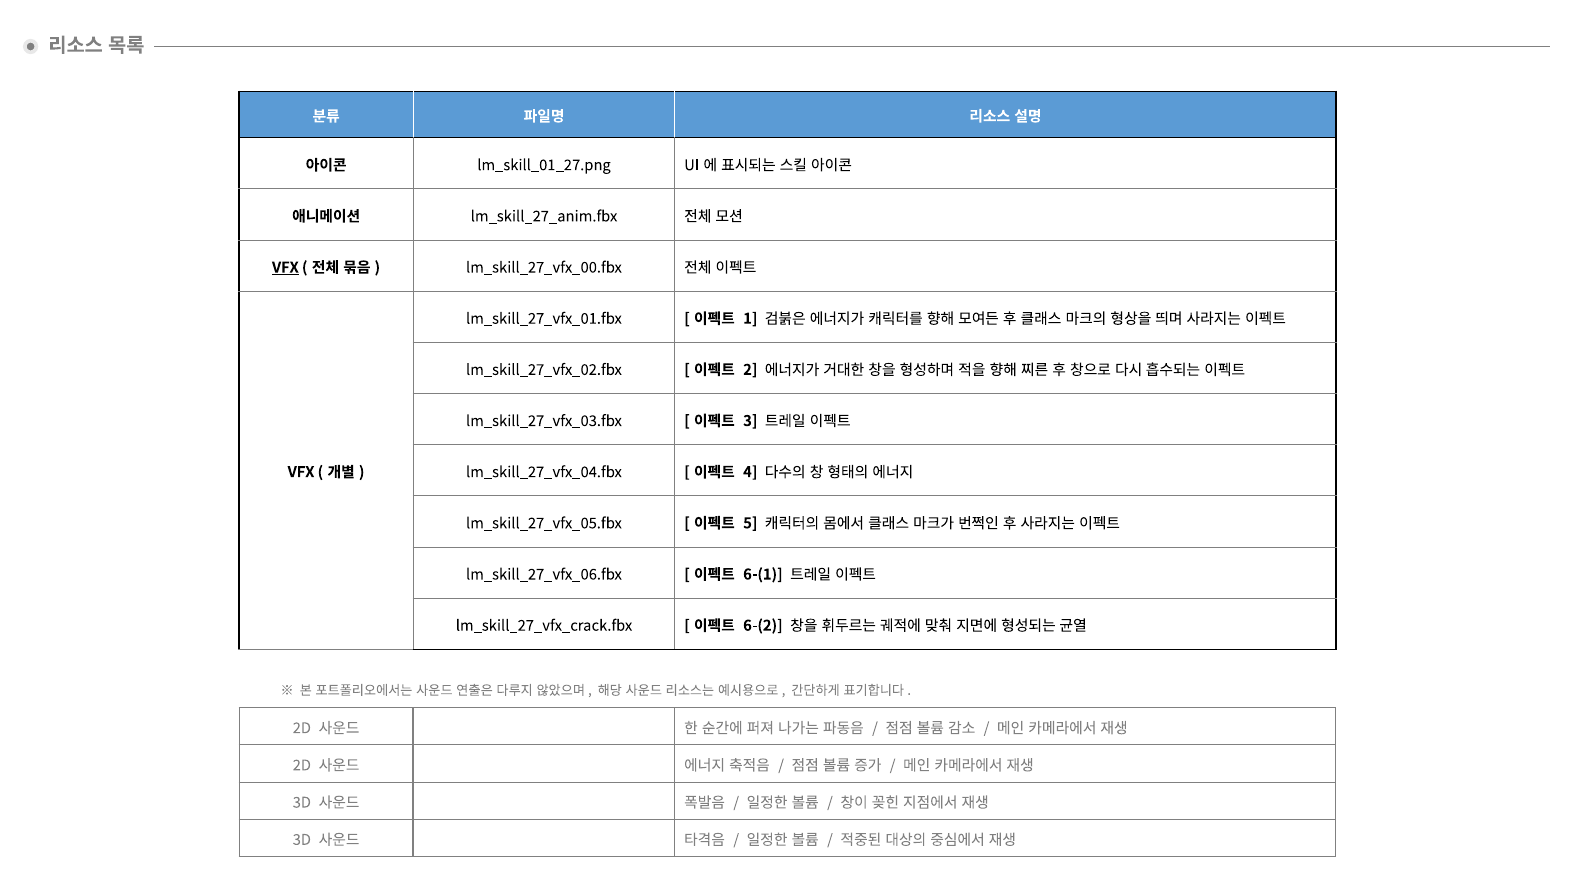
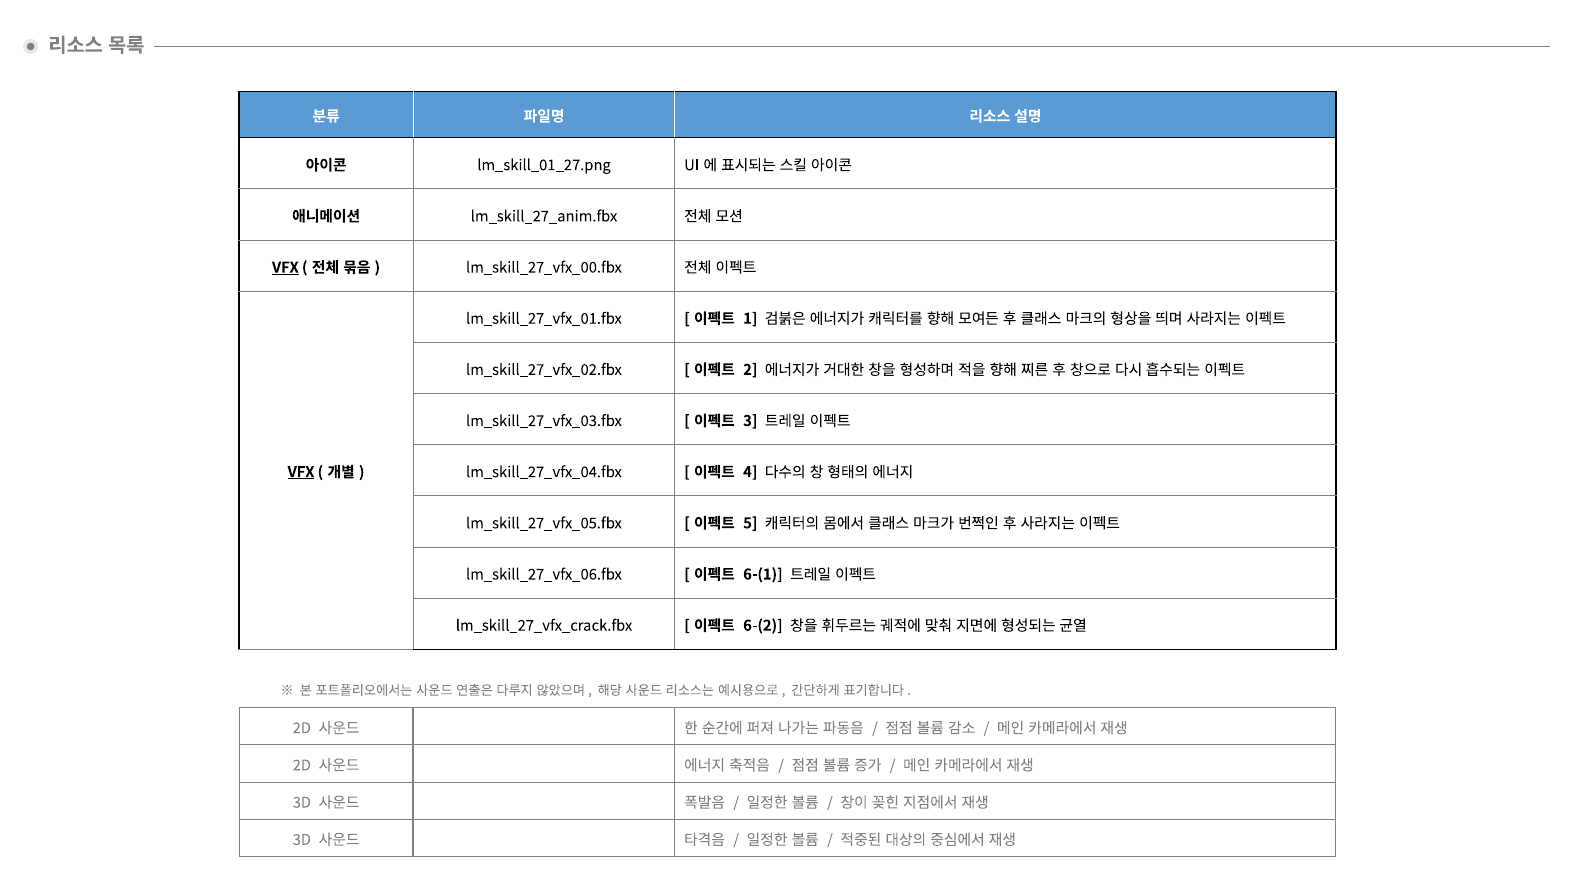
VFX at (301, 472) underline: none -> present
